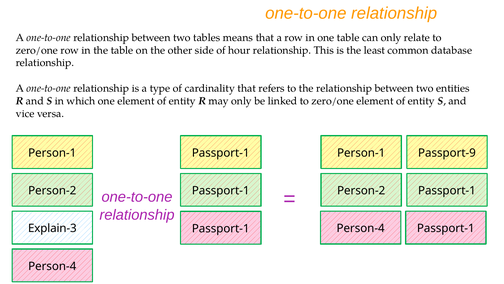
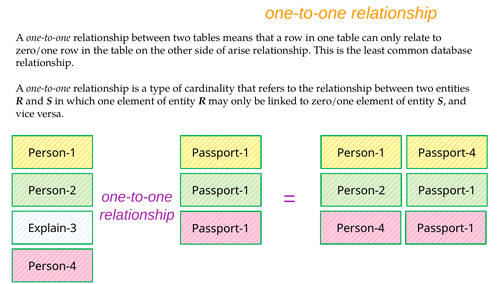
hour: hour -> arise
Passport-9: Passport-9 -> Passport-4
